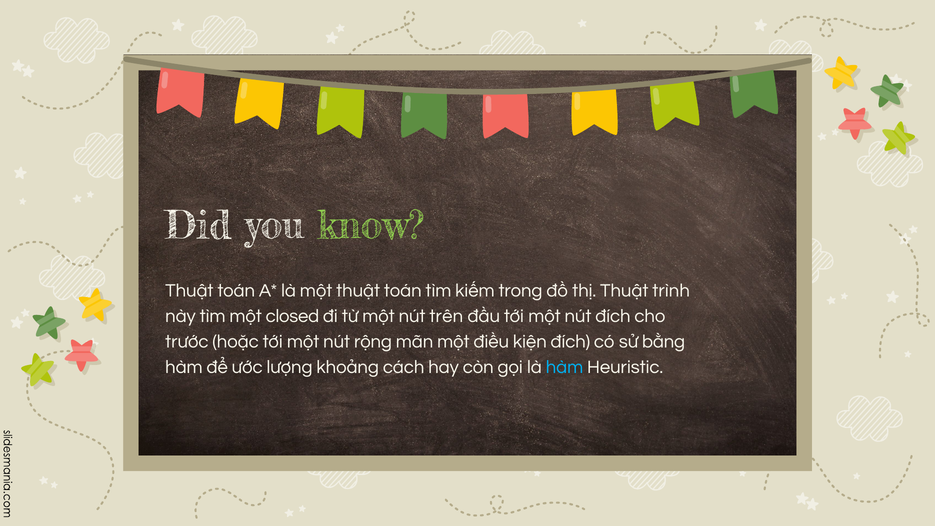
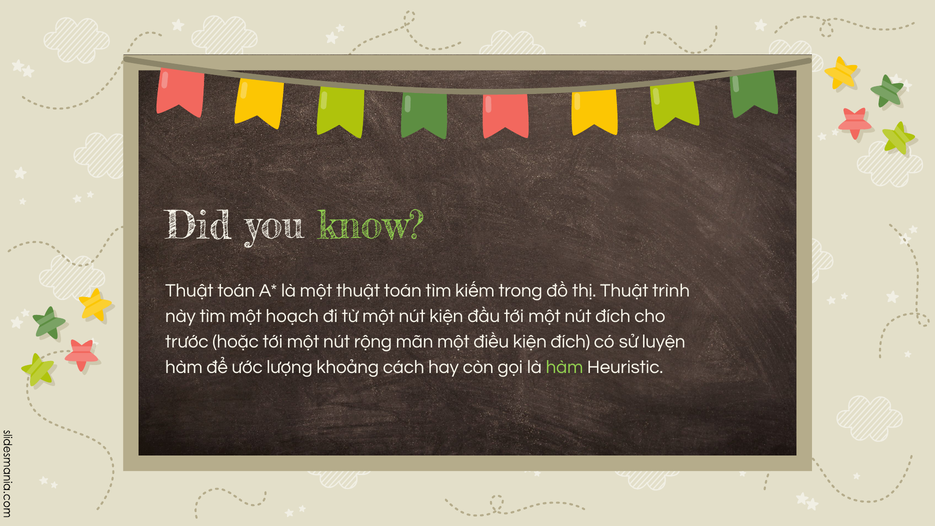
closed: closed -> hoạch
nút trên: trên -> kiện
bằng: bằng -> luyện
hàm at (564, 367) colour: light blue -> light green
